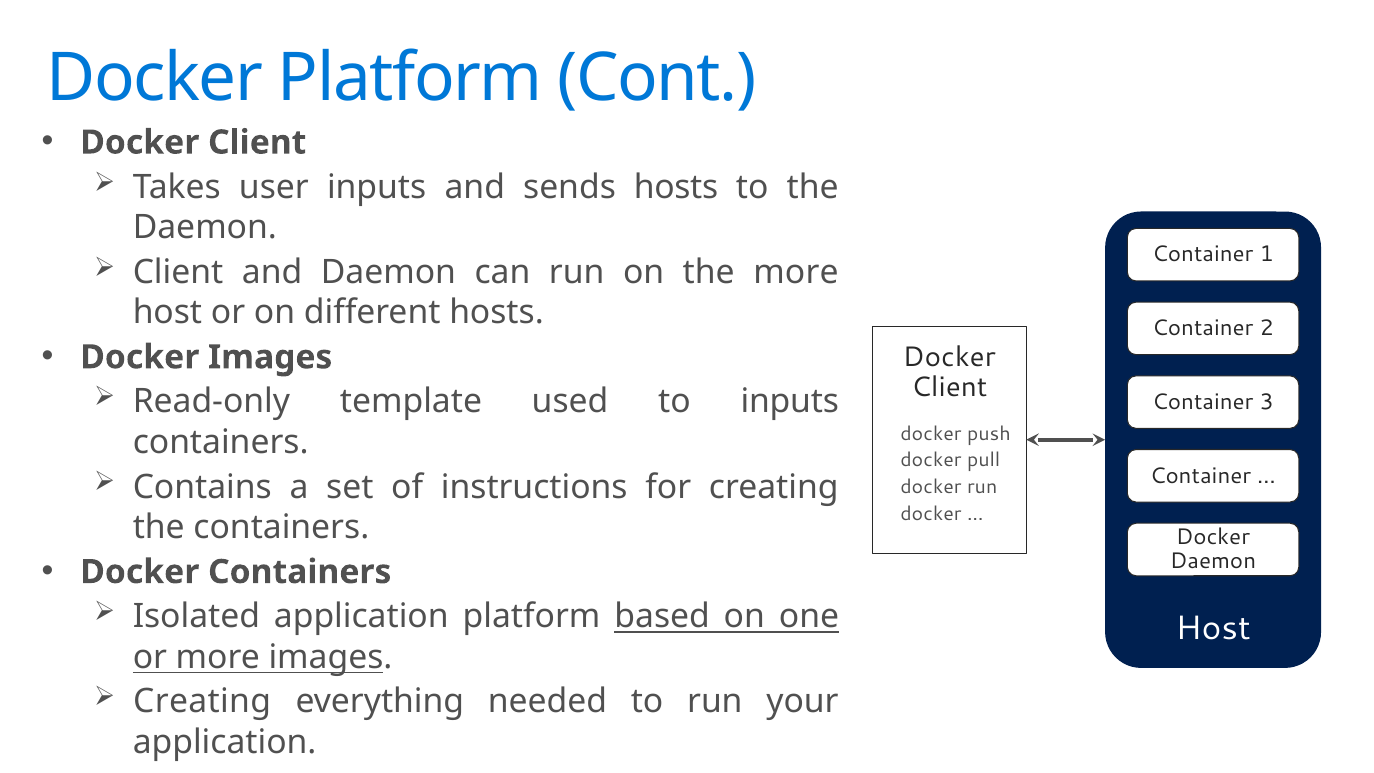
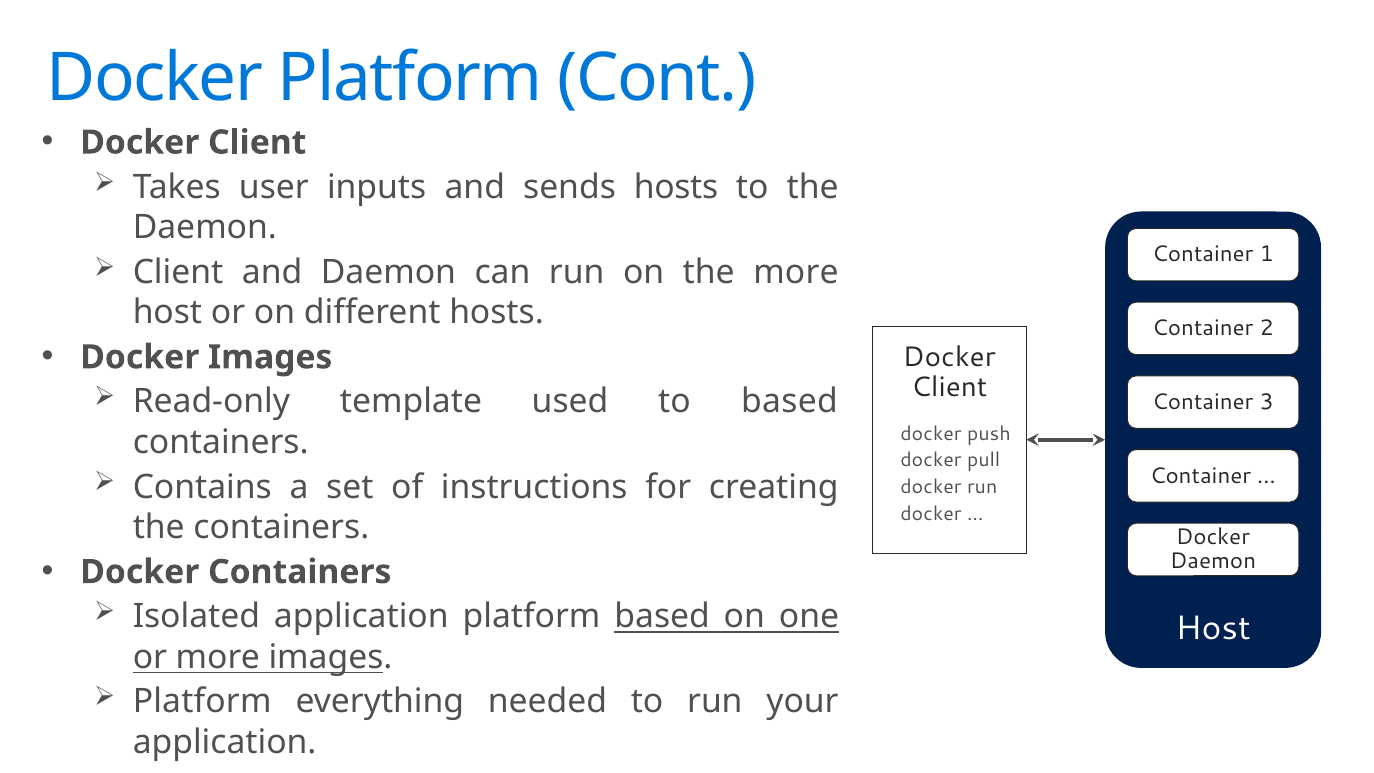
to inputs: inputs -> based
Creating at (202, 701): Creating -> Platform
